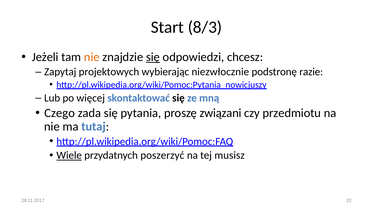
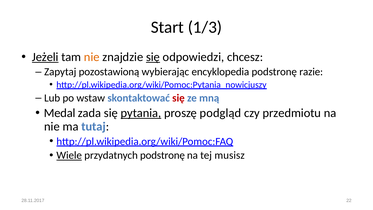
8/3: 8/3 -> 1/3
Jeżeli underline: none -> present
projektowych: projektowych -> pozostawioną
niezwłocznie: niezwłocznie -> encyklopedia
więcej: więcej -> wstaw
się at (178, 98) colour: black -> red
Czego: Czego -> Medal
pytania underline: none -> present
związani: związani -> podgląd
przydatnych poszerzyć: poszerzyć -> podstronę
